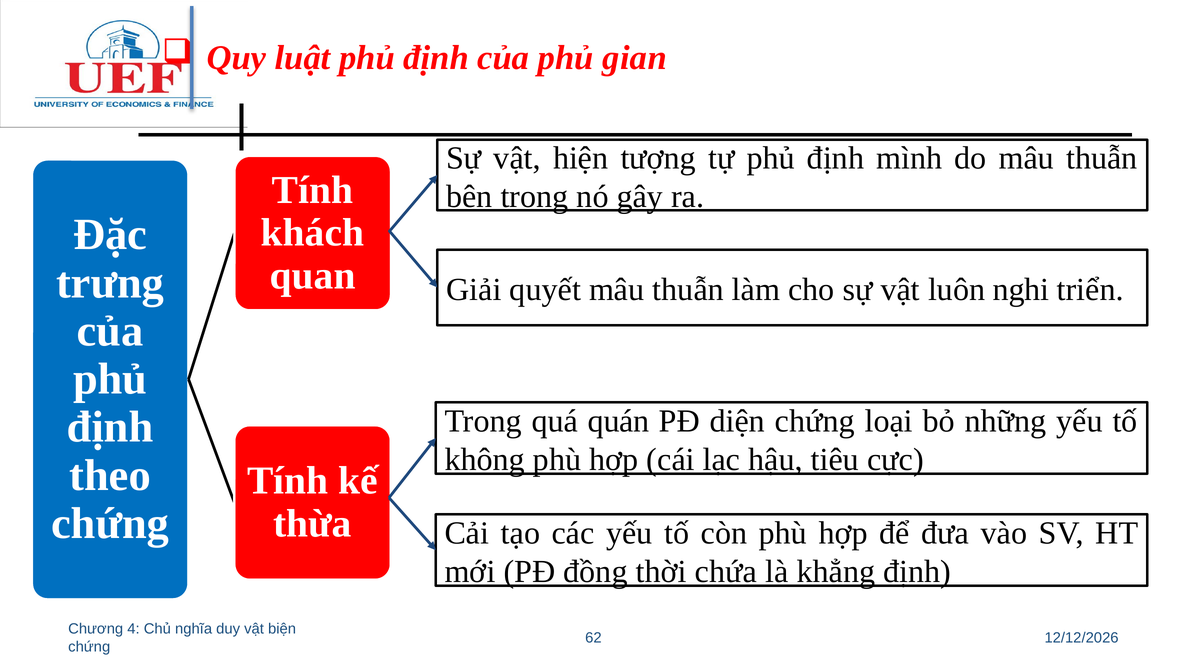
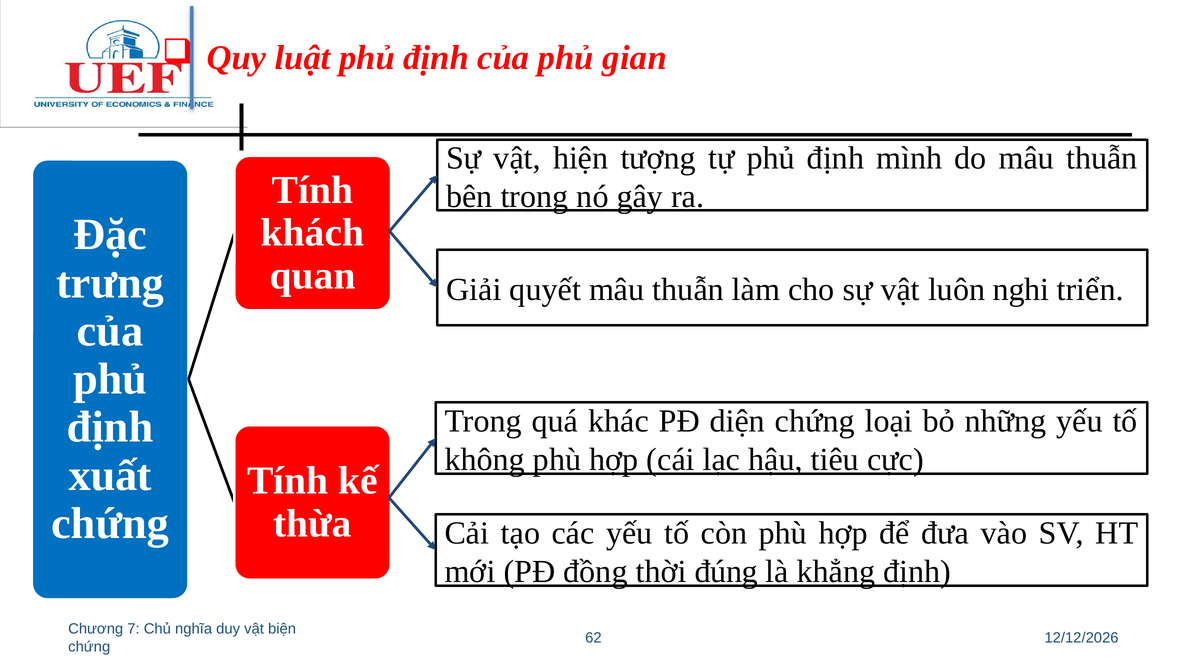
quán: quán -> khác
theo: theo -> xuất
chứa: chứa -> đúng
4: 4 -> 7
